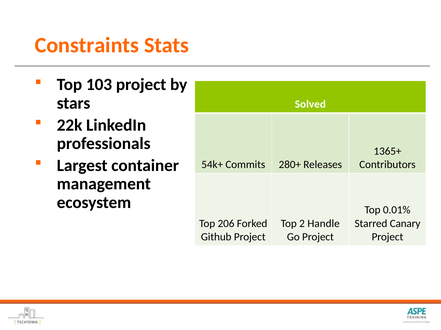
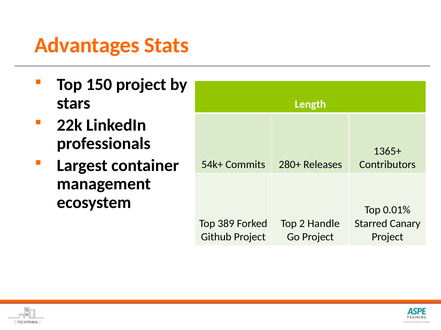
Constraints: Constraints -> Advantages
103: 103 -> 150
Solved: Solved -> Length
206: 206 -> 389
